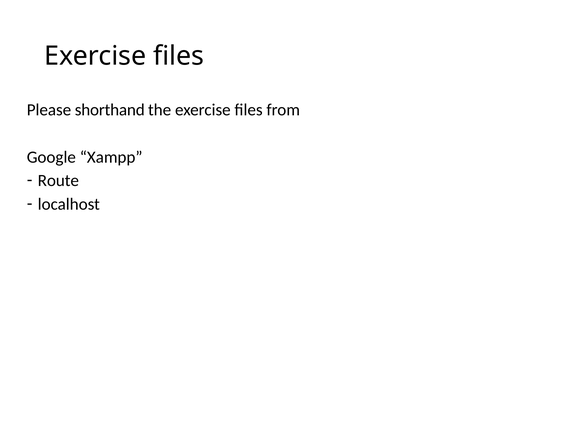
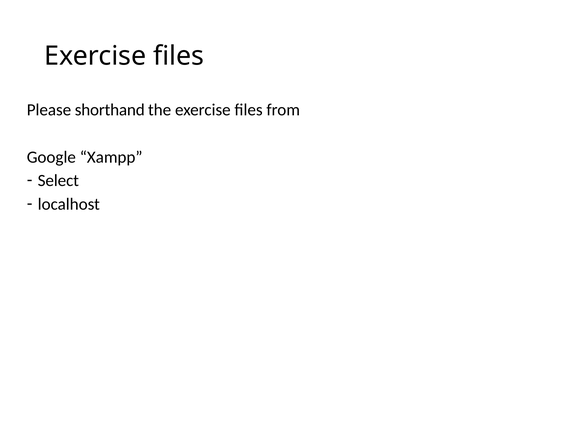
Route: Route -> Select
